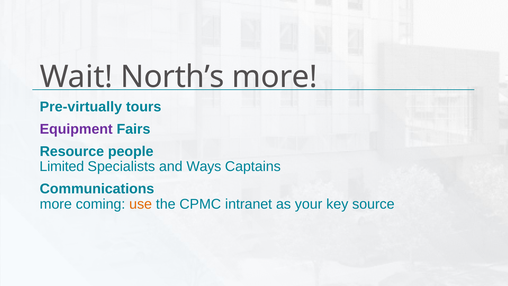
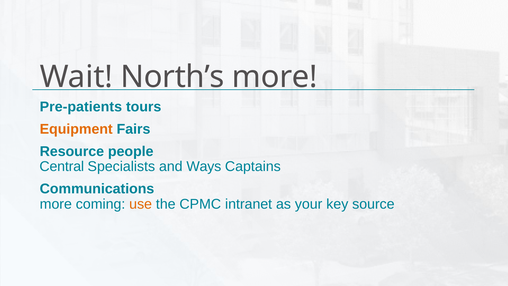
Pre-virtually: Pre-virtually -> Pre-patients
Equipment colour: purple -> orange
Limited: Limited -> Central
